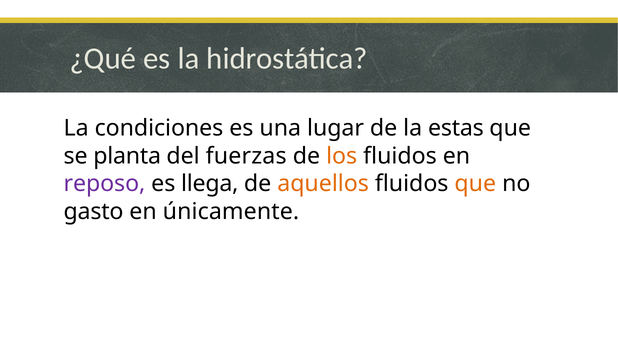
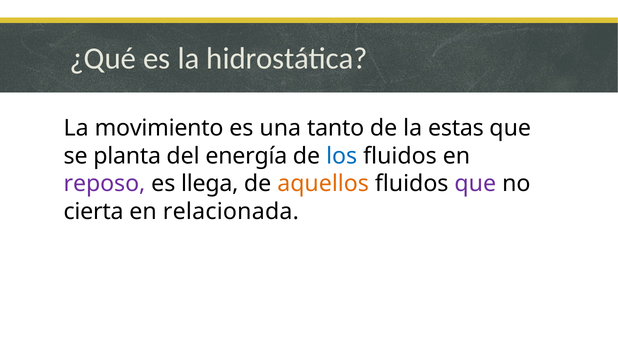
condiciones: condiciones -> movimiento
lugar: lugar -> tanto
fuerzas: fuerzas -> energía
los colour: orange -> blue
que at (475, 184) colour: orange -> purple
gasto: gasto -> cierta
únicamente: únicamente -> relacionada
